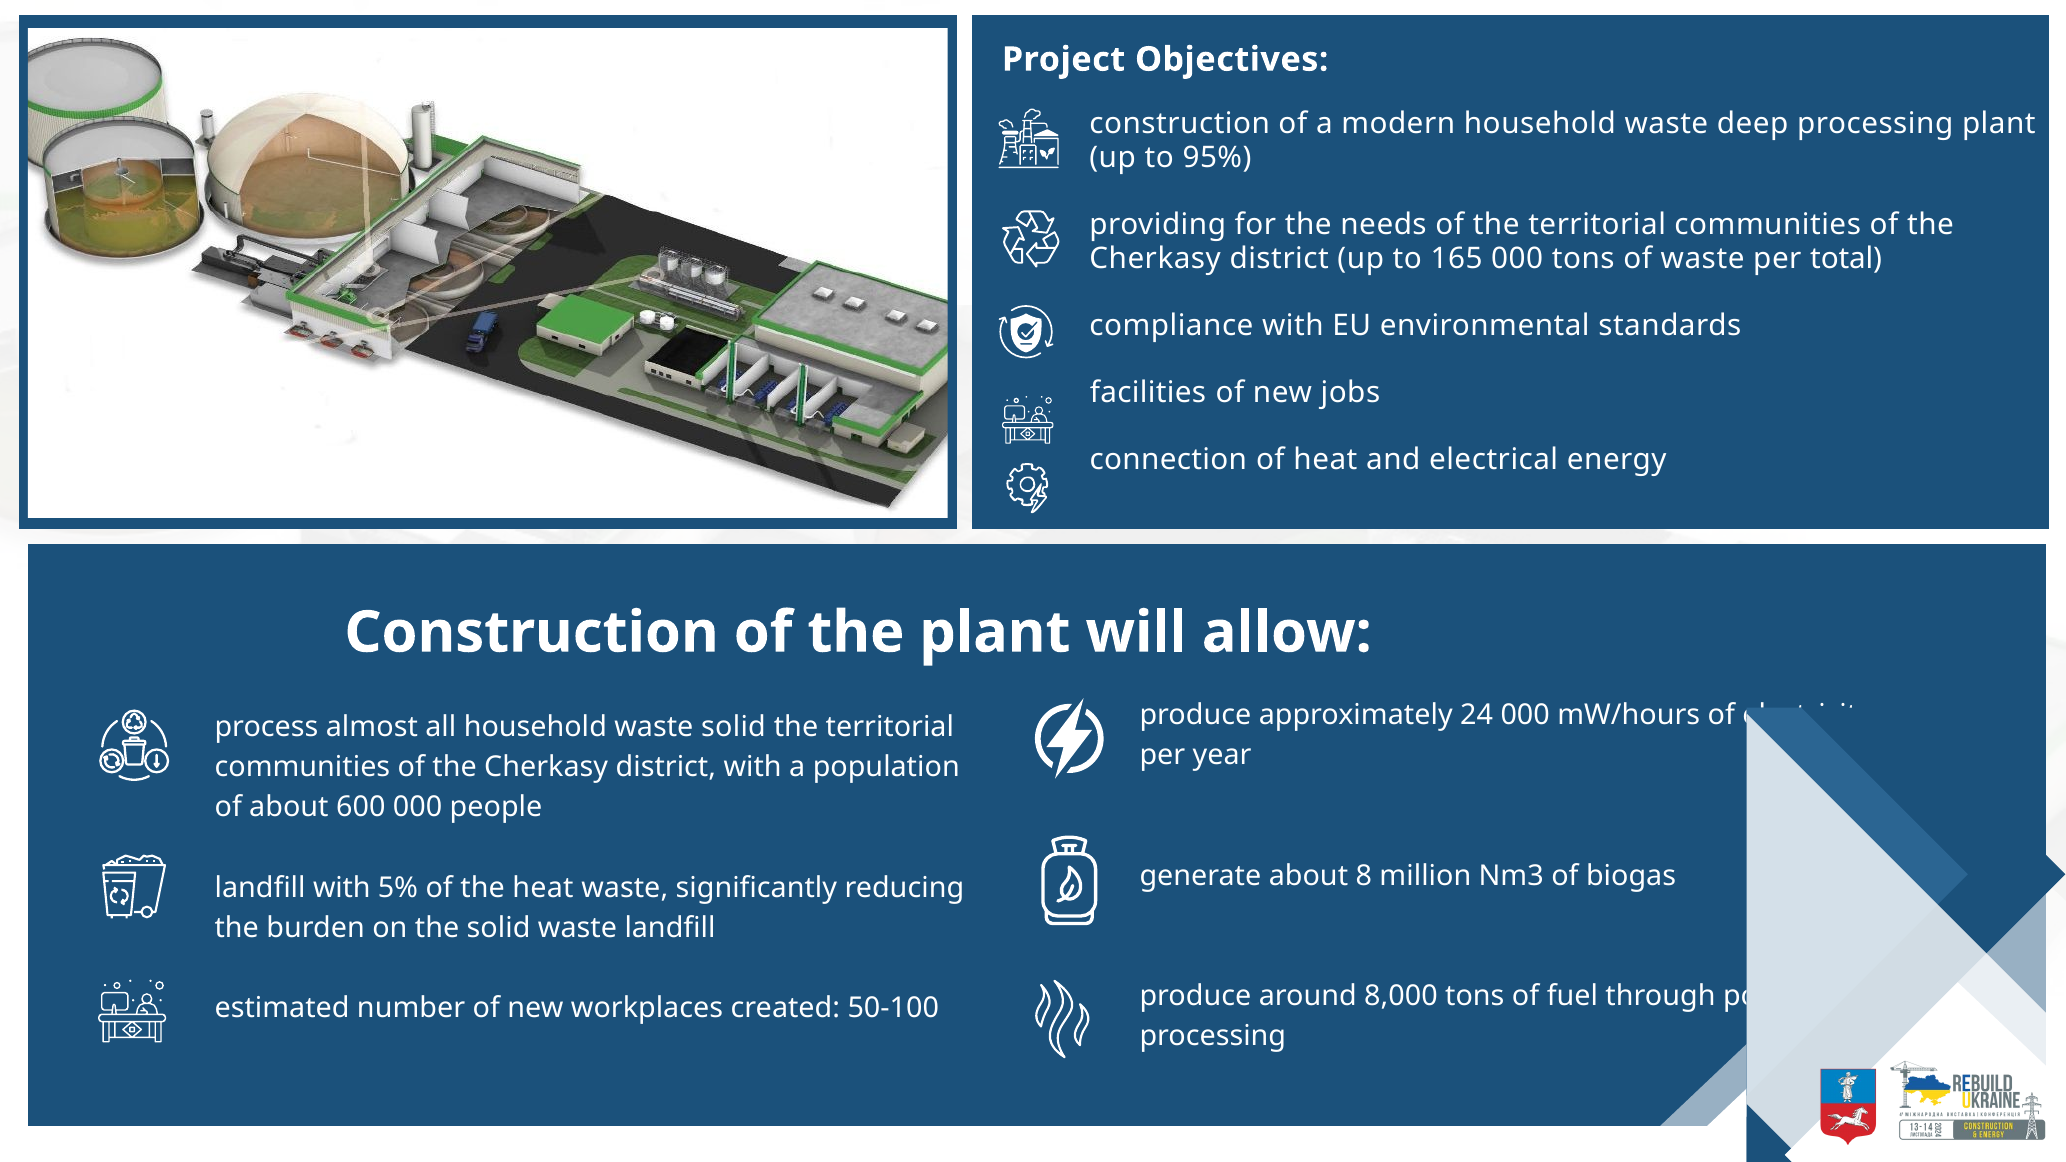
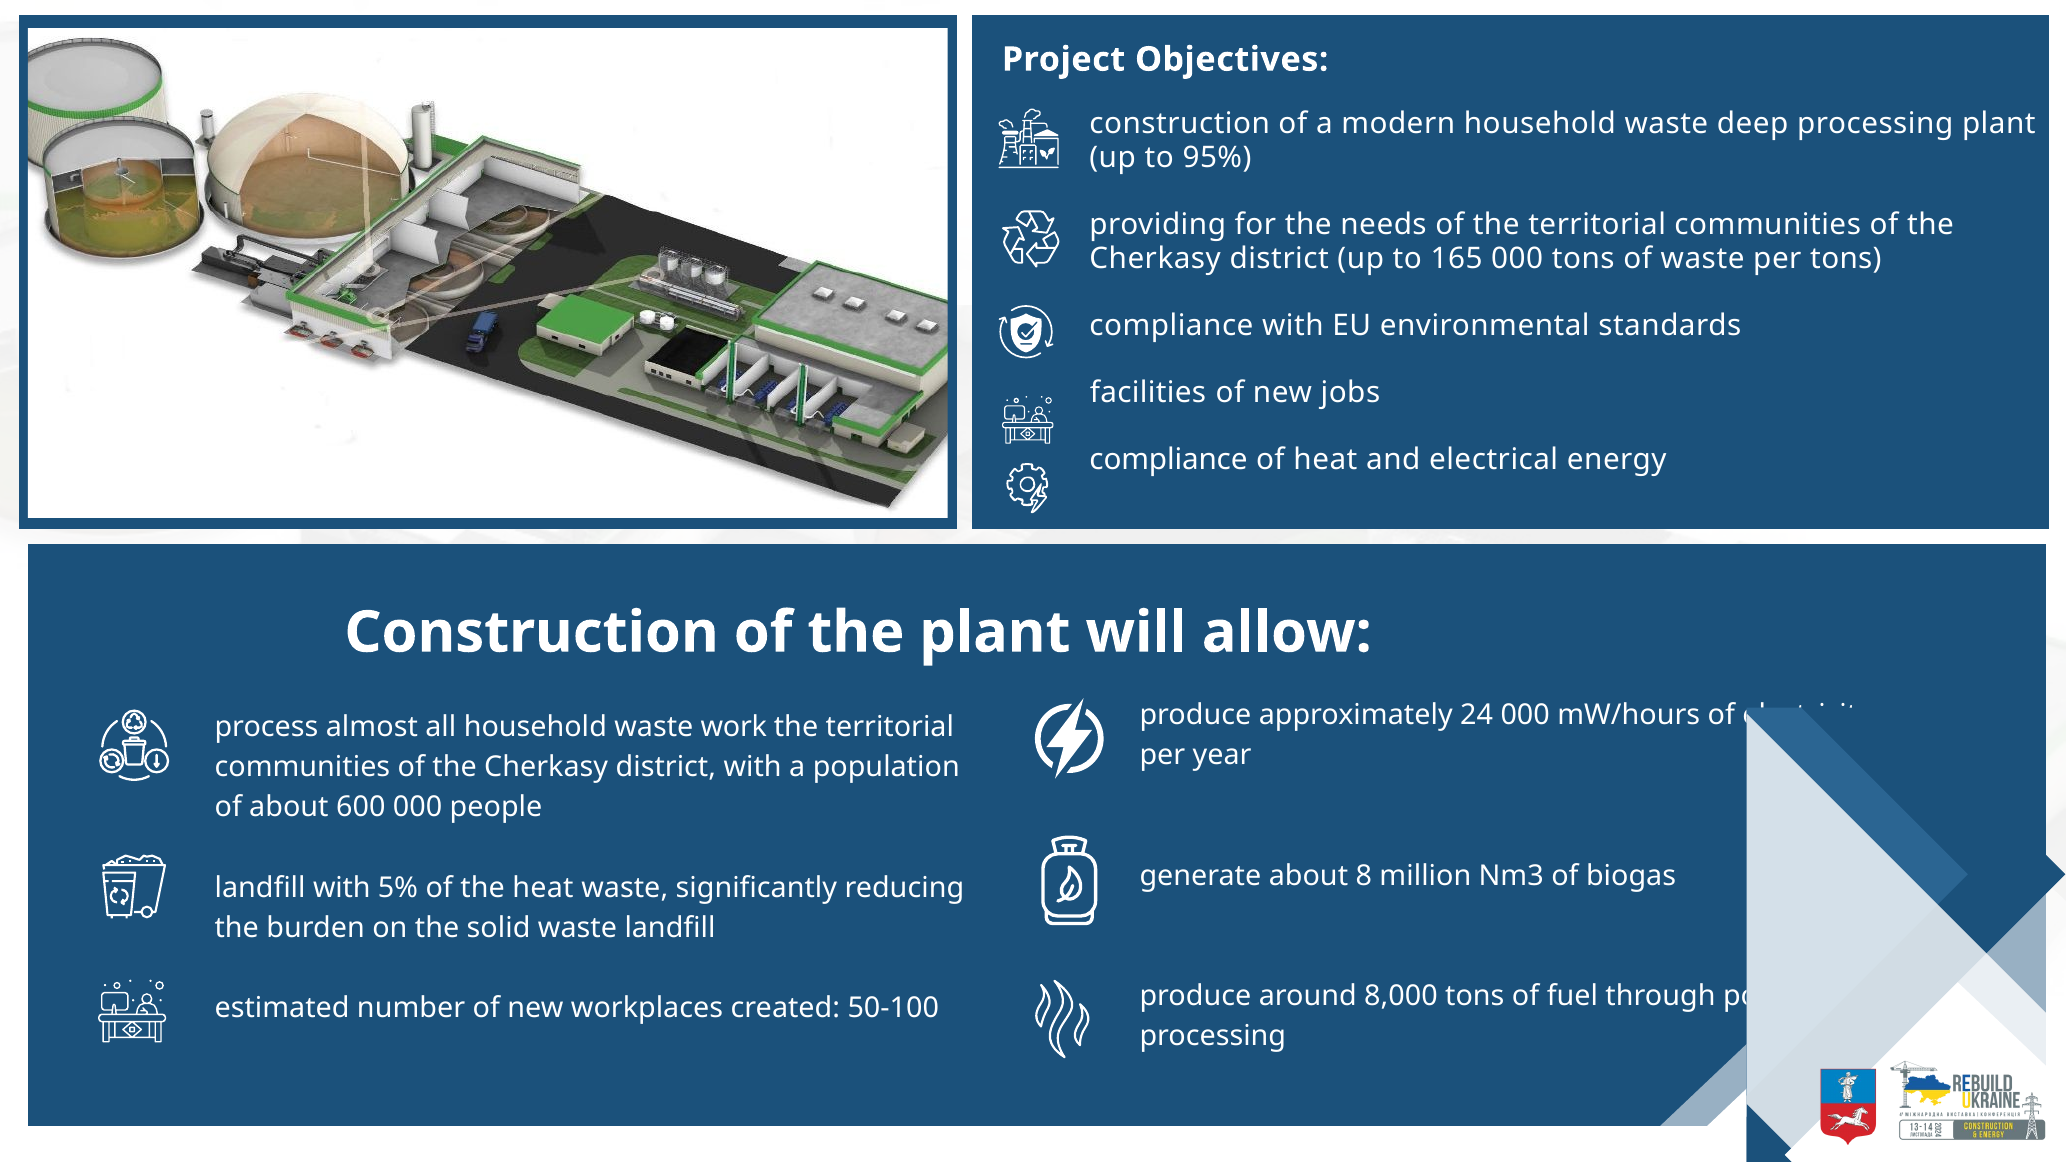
per total: total -> tons
connection at (1168, 460): connection -> compliance
waste solid: solid -> work
